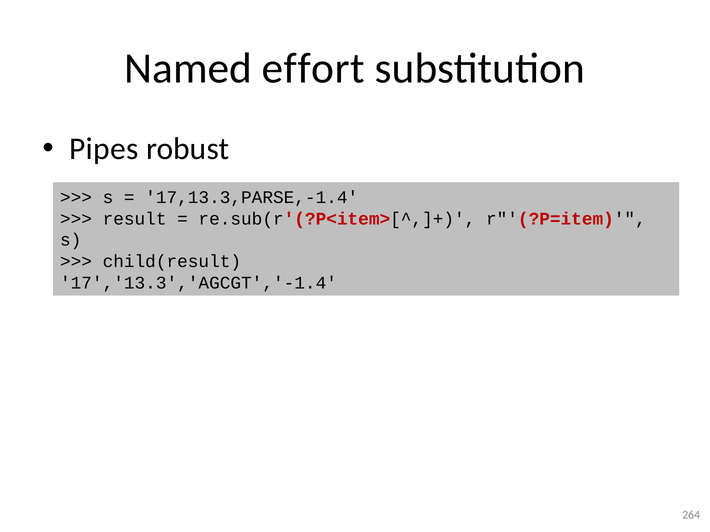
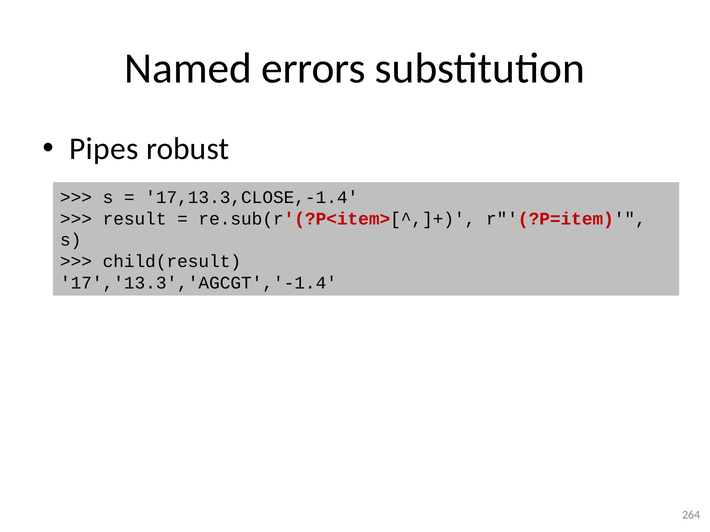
effort: effort -> errors
17,13.3,PARSE,-1.4: 17,13.3,PARSE,-1.4 -> 17,13.3,CLOSE,-1.4
